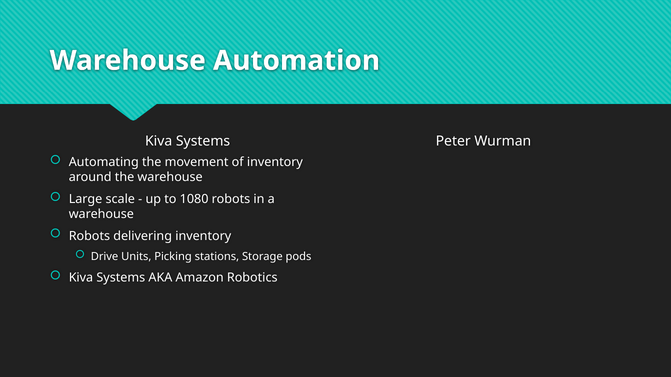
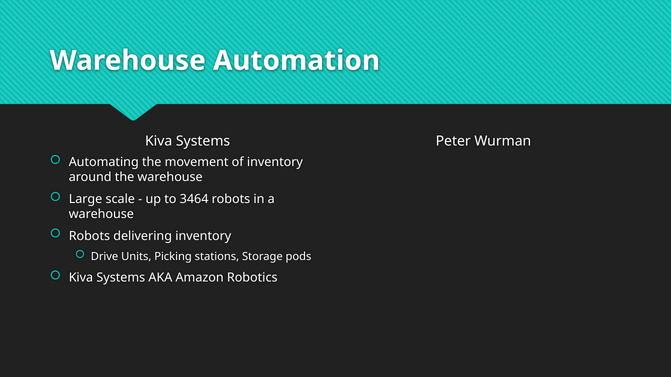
1080: 1080 -> 3464
